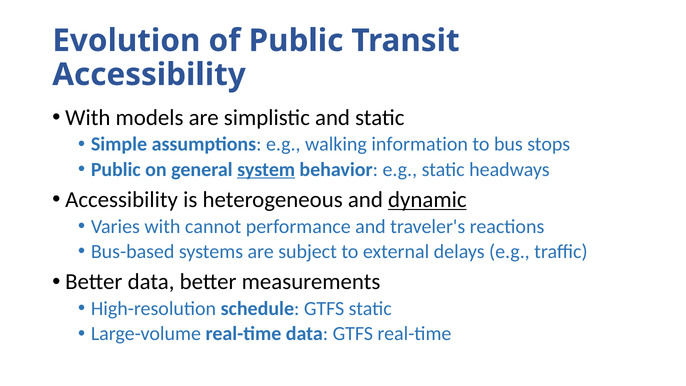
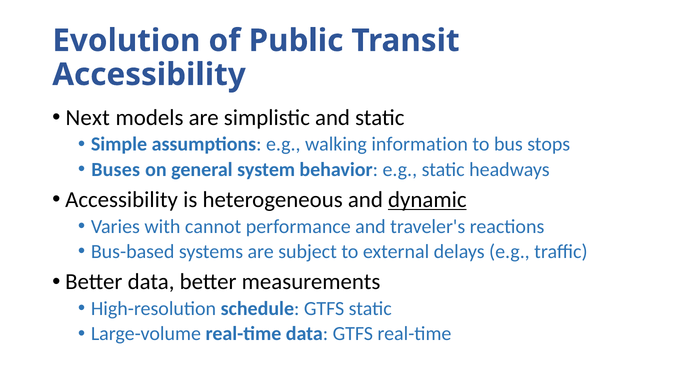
With at (88, 118): With -> Next
Public at (116, 169): Public -> Buses
system underline: present -> none
